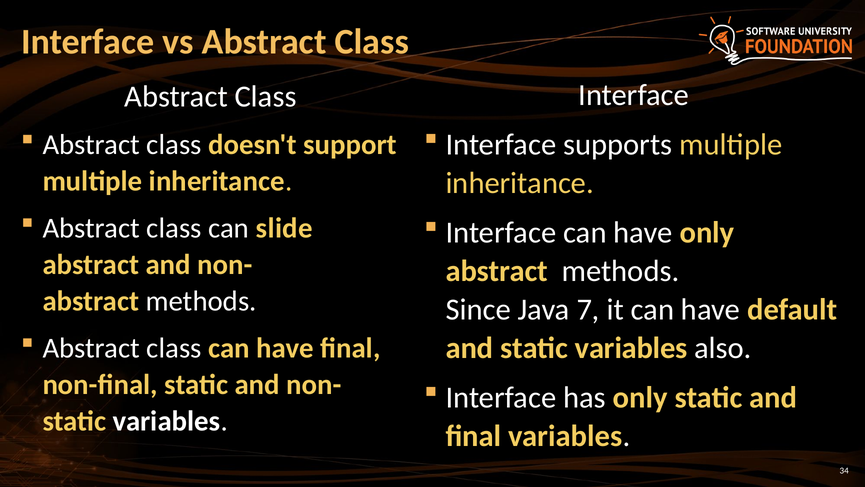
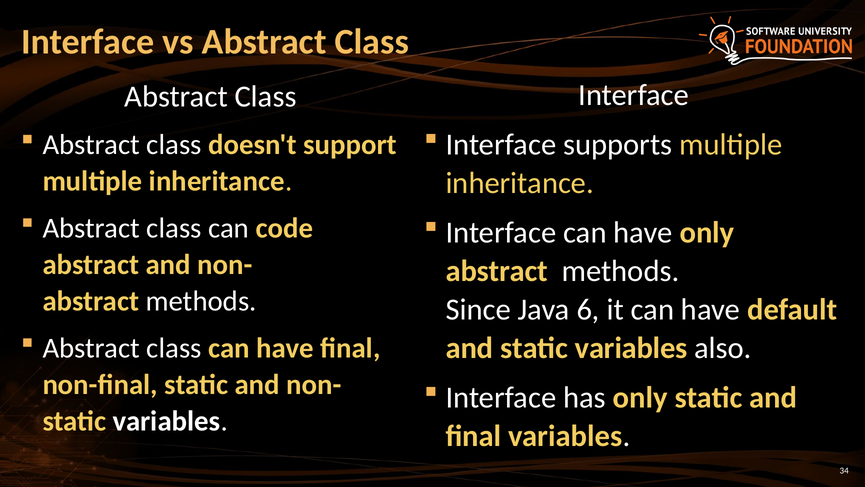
slide: slide -> code
7: 7 -> 6
